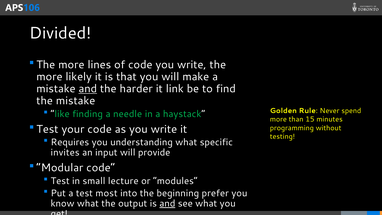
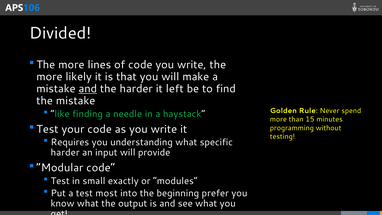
link: link -> left
invites at (65, 152): invites -> harder
lecture: lecture -> exactly
and at (167, 203) underline: present -> none
